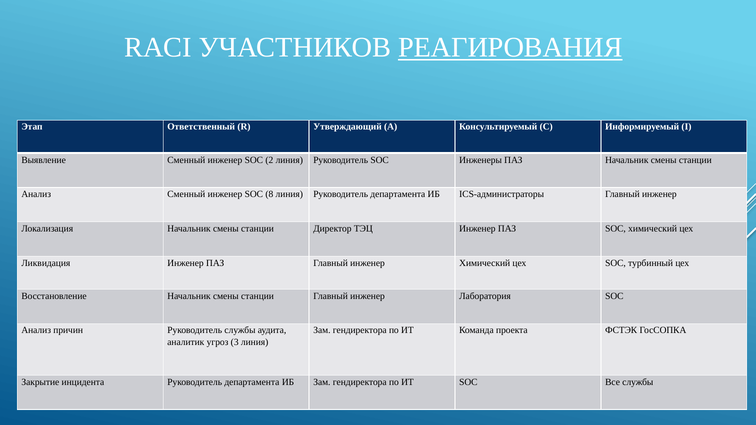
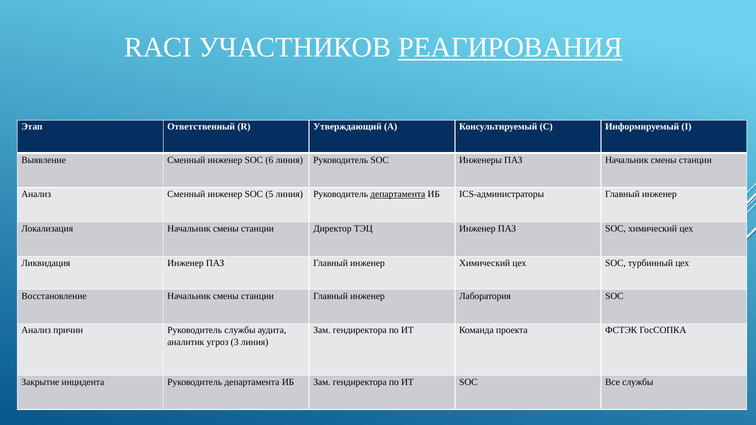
2: 2 -> 6
8: 8 -> 5
департамента at (398, 194) underline: none -> present
